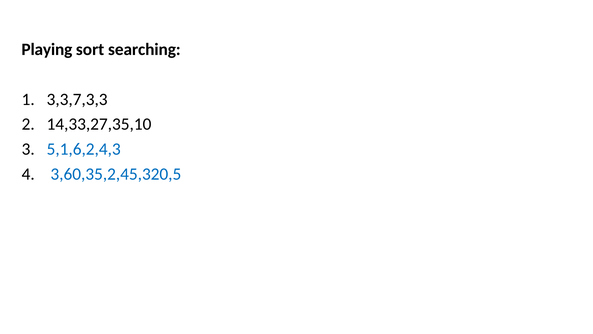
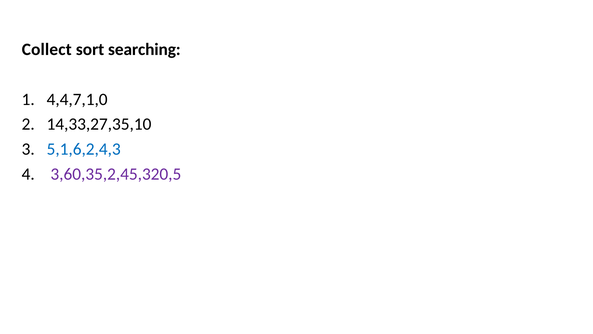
Playing: Playing -> Collect
3,3,7,3,3: 3,3,7,3,3 -> 4,4,7,1,0
3,60,35,2,45,320,5 colour: blue -> purple
